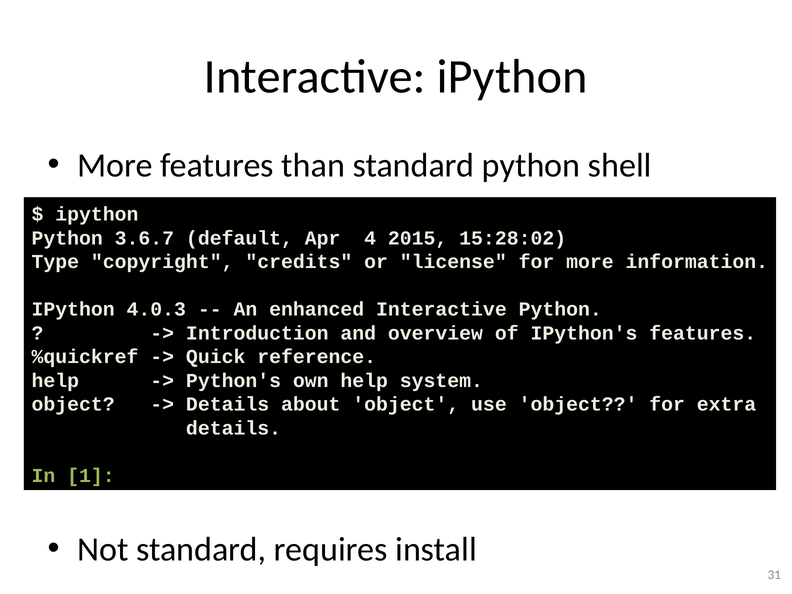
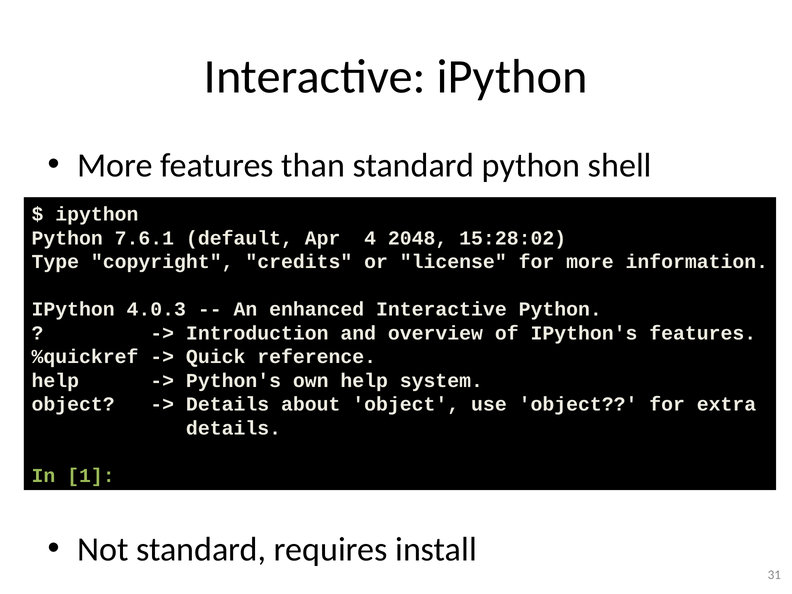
3.6.7: 3.6.7 -> 7.6.1
2015: 2015 -> 2048
